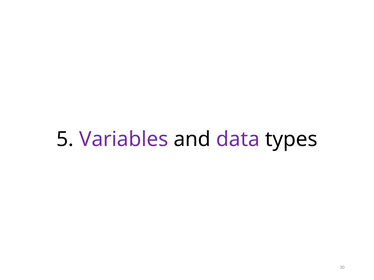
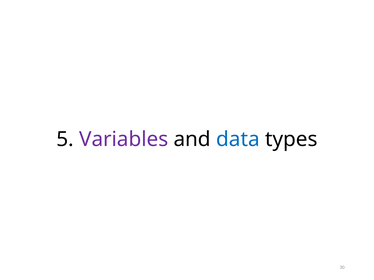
data colour: purple -> blue
